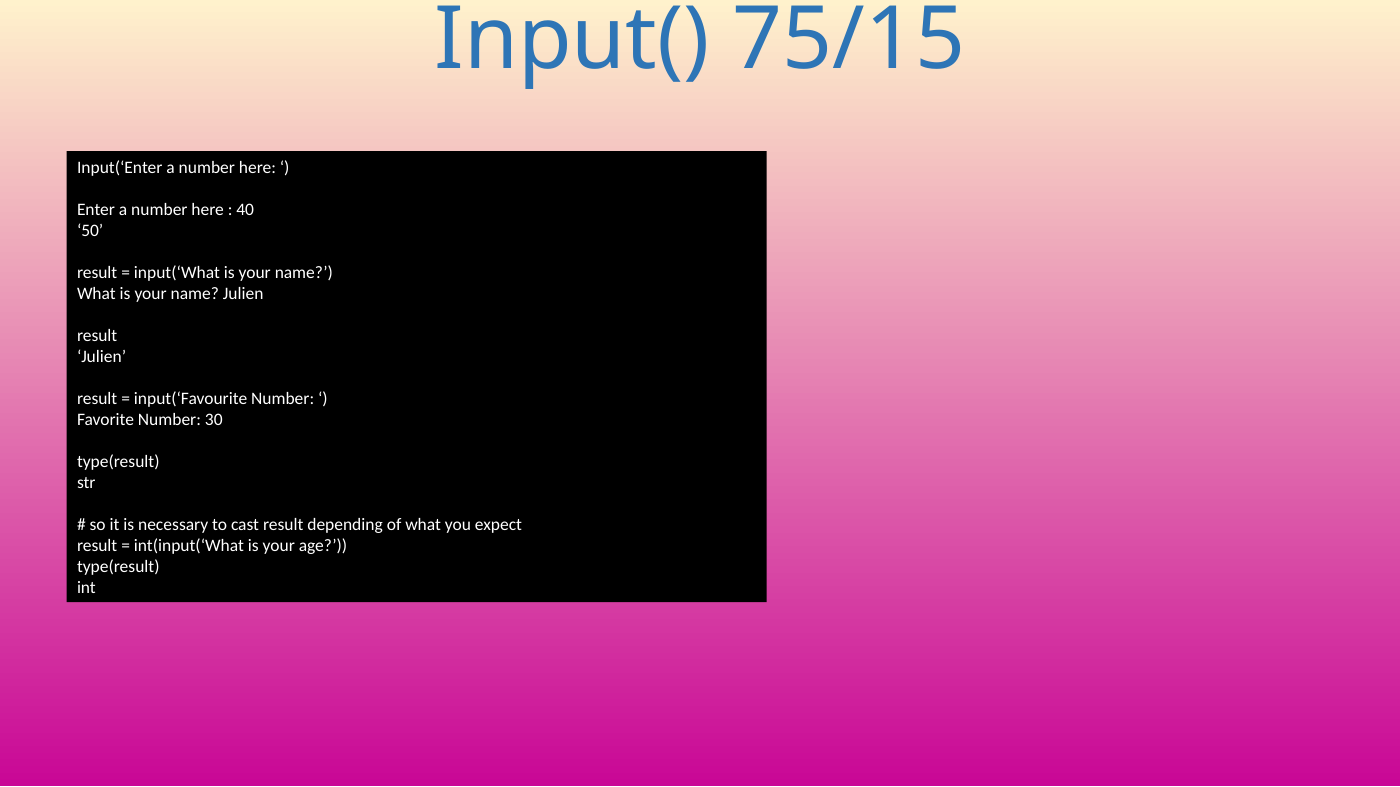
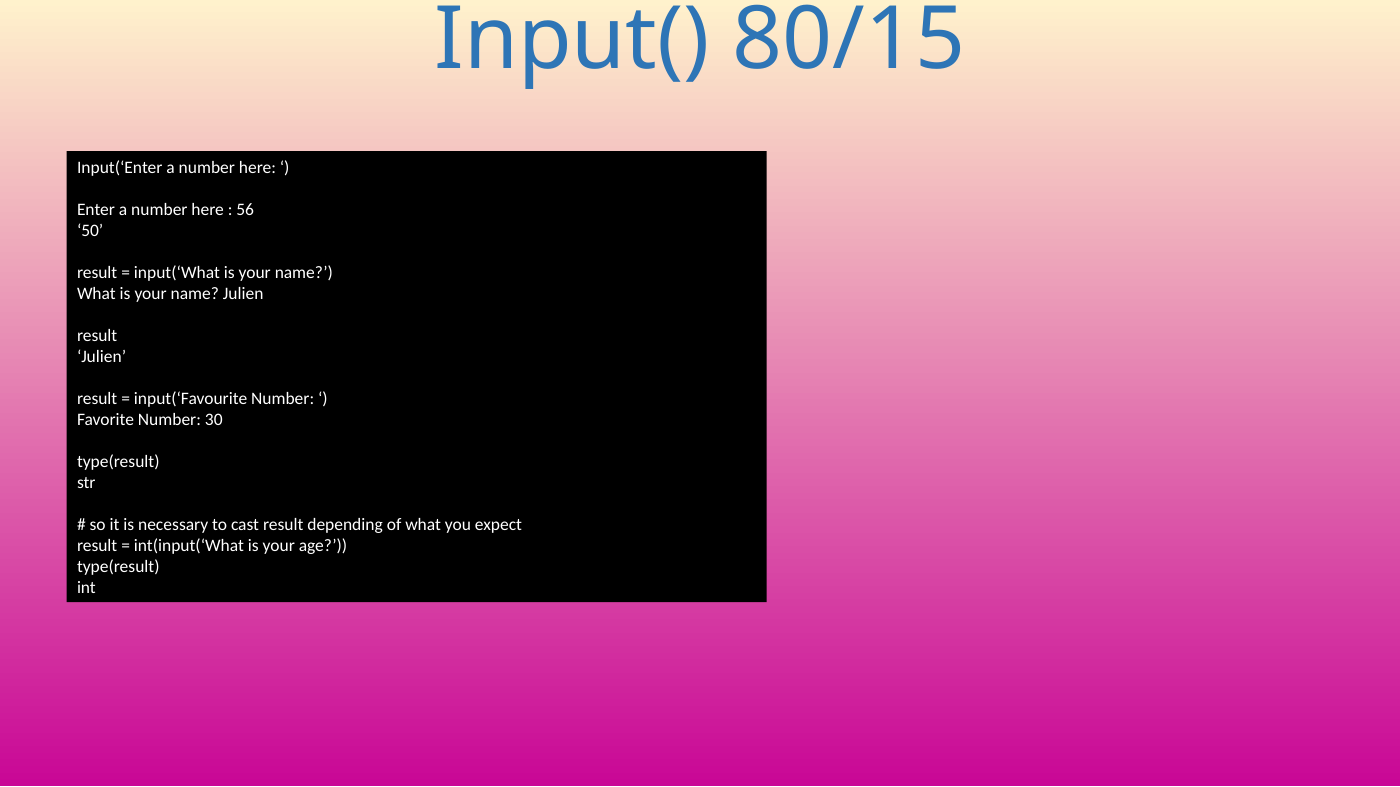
75/15: 75/15 -> 80/15
40: 40 -> 56
